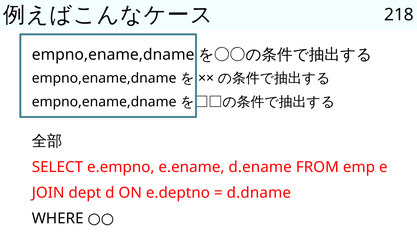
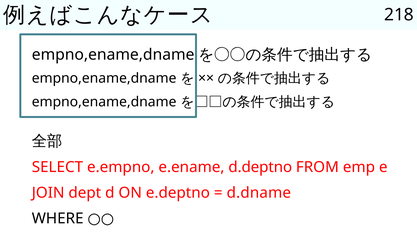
d.ename: d.ename -> d.deptno
